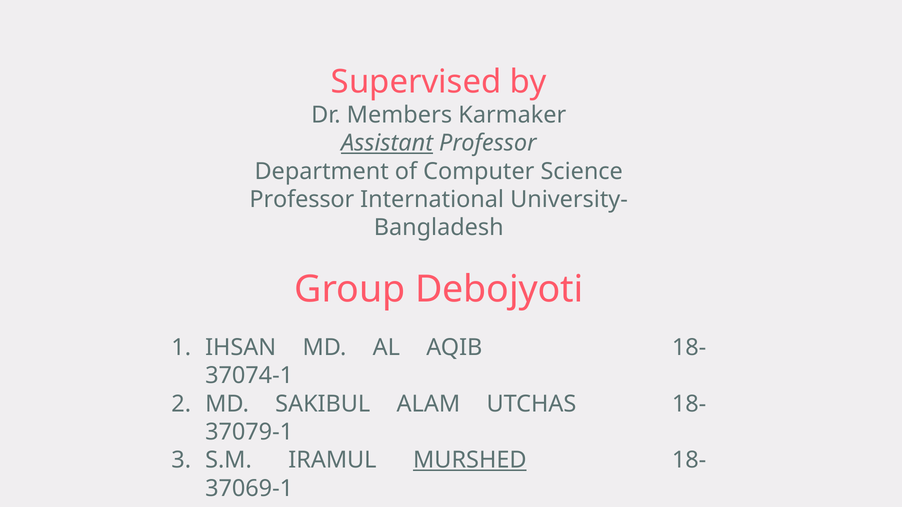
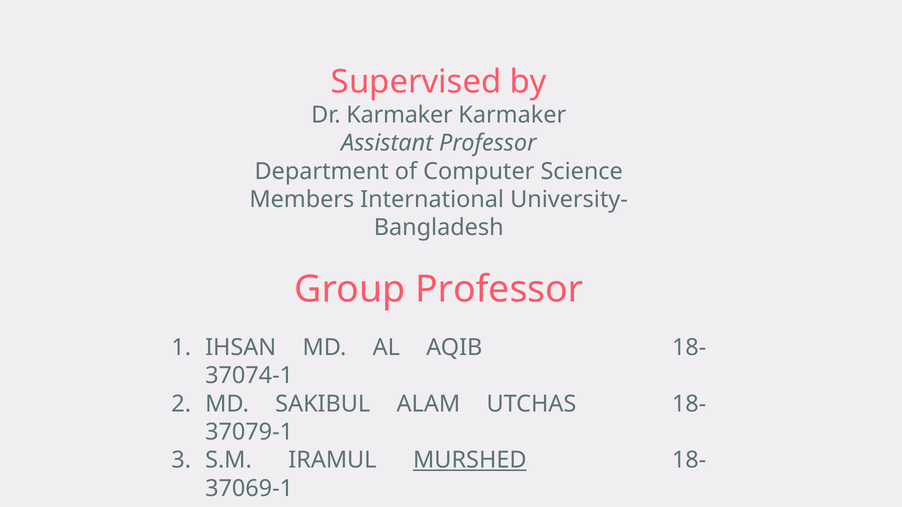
Dr Members: Members -> Karmaker
Assistant underline: present -> none
Professor at (302, 200): Professor -> Members
Group Debojyoti: Debojyoti -> Professor
